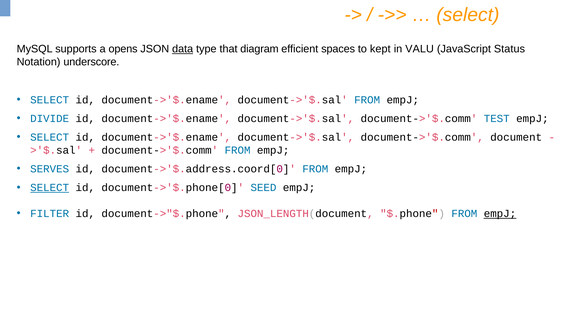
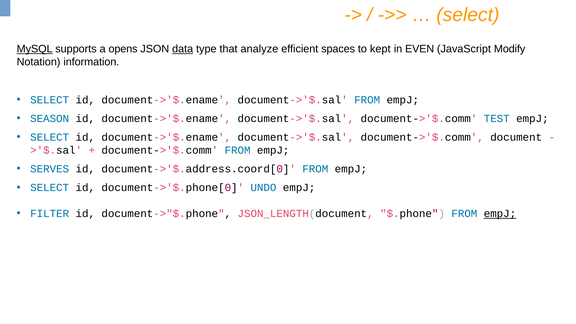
MySQL underline: none -> present
diagram: diagram -> analyze
VALU: VALU -> EVEN
Status: Status -> Modify
underscore: underscore -> information
DIVIDE: DIVIDE -> SEASON
SELECT at (50, 188) underline: present -> none
SEED: SEED -> UNDO
